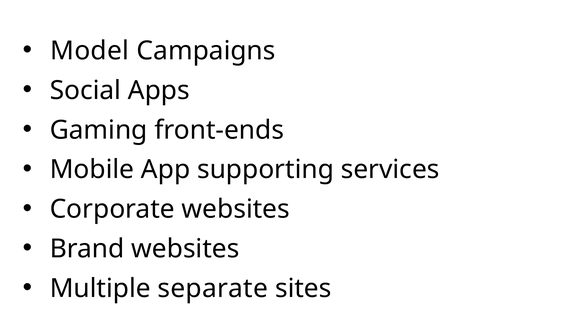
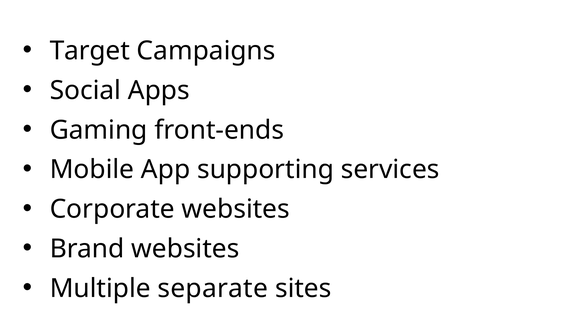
Model: Model -> Target
